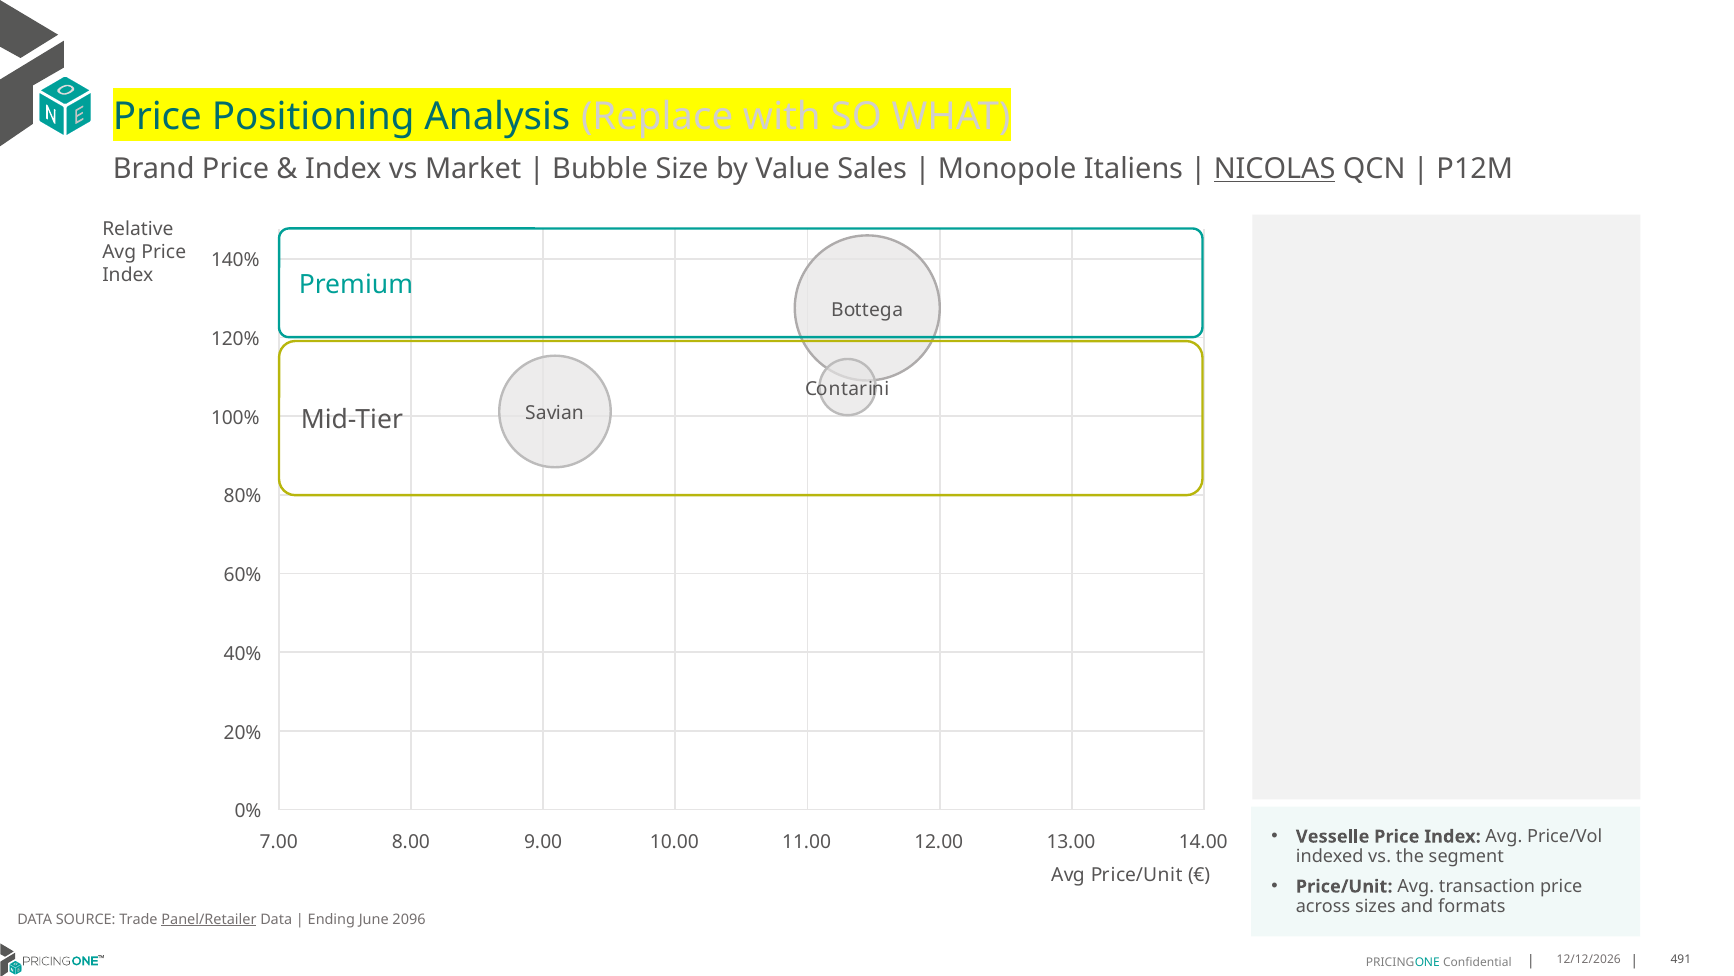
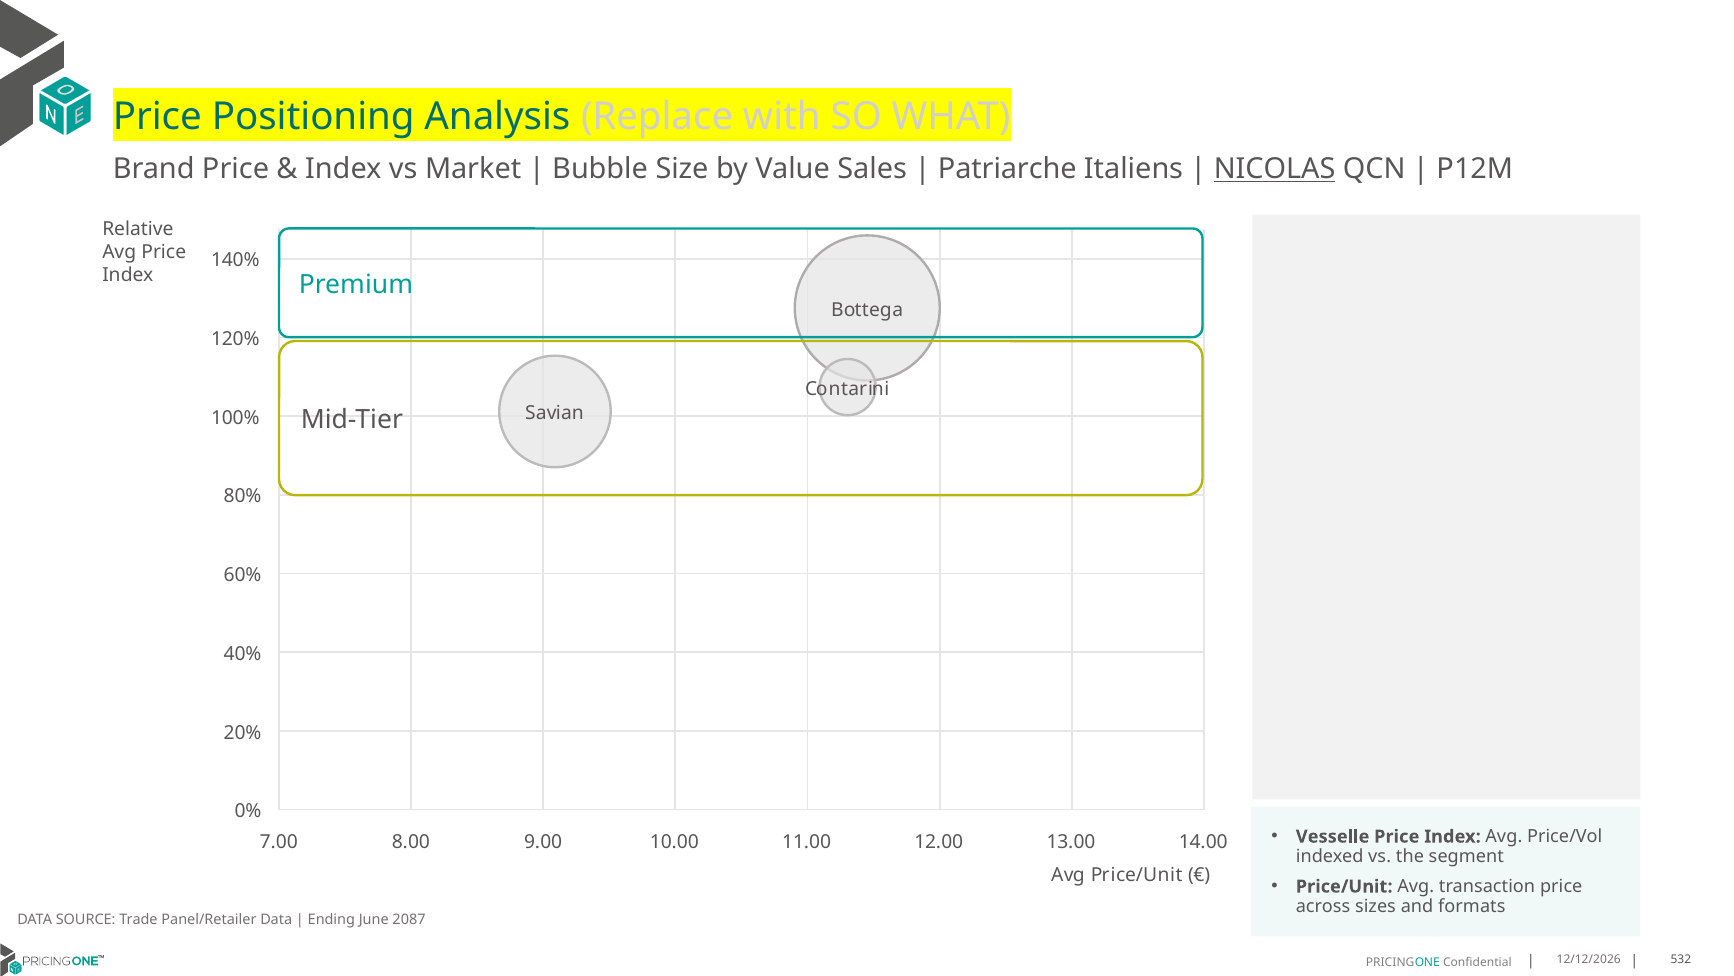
Monopole: Monopole -> Patriarche
Panel/Retailer underline: present -> none
2096: 2096 -> 2087
491: 491 -> 532
